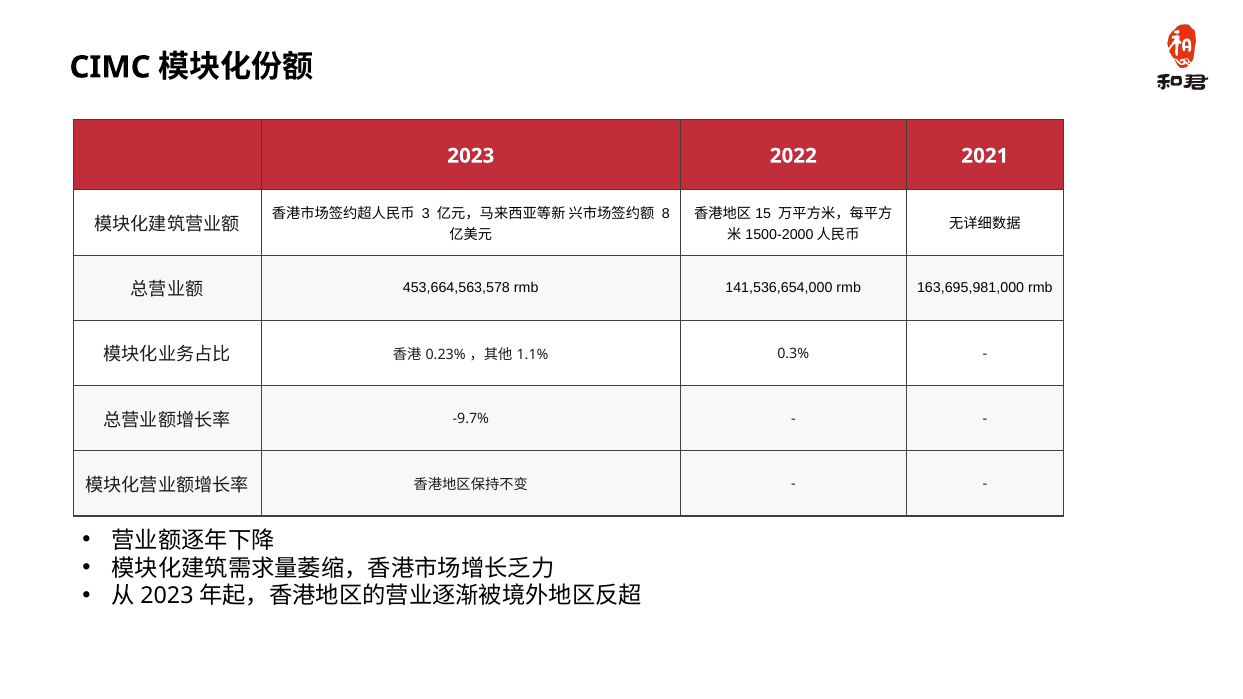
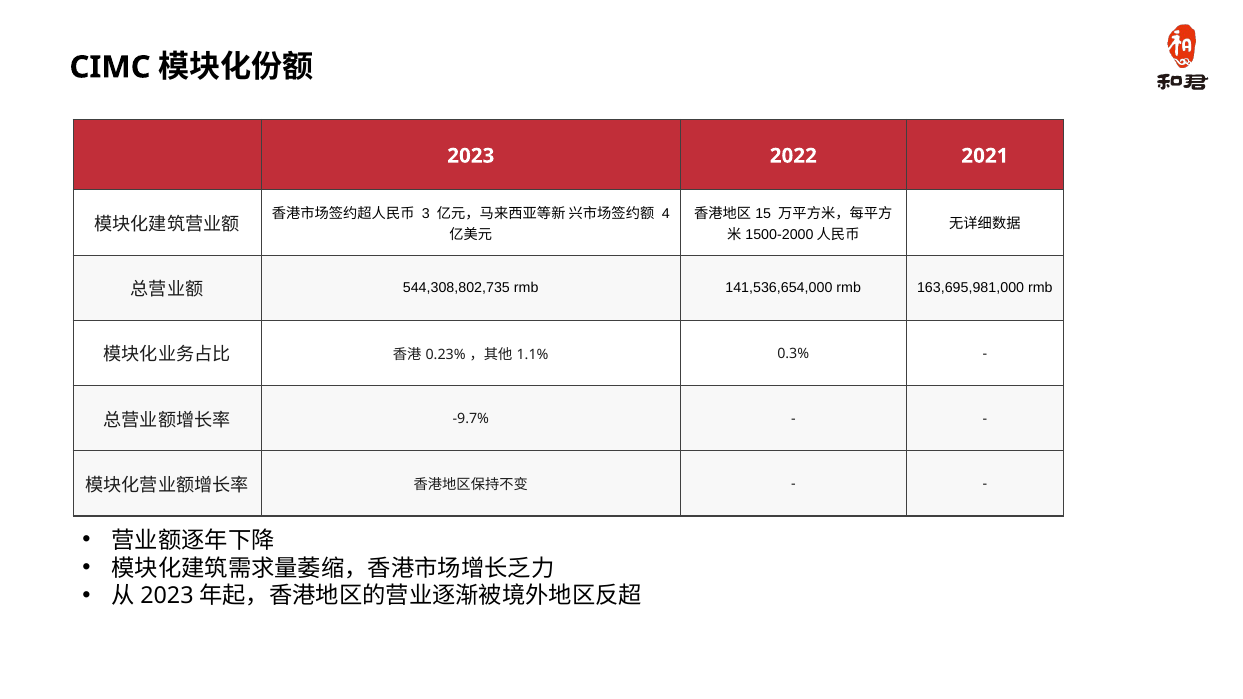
8: 8 -> 4
453,664,563,578: 453,664,563,578 -> 544,308,802,735
